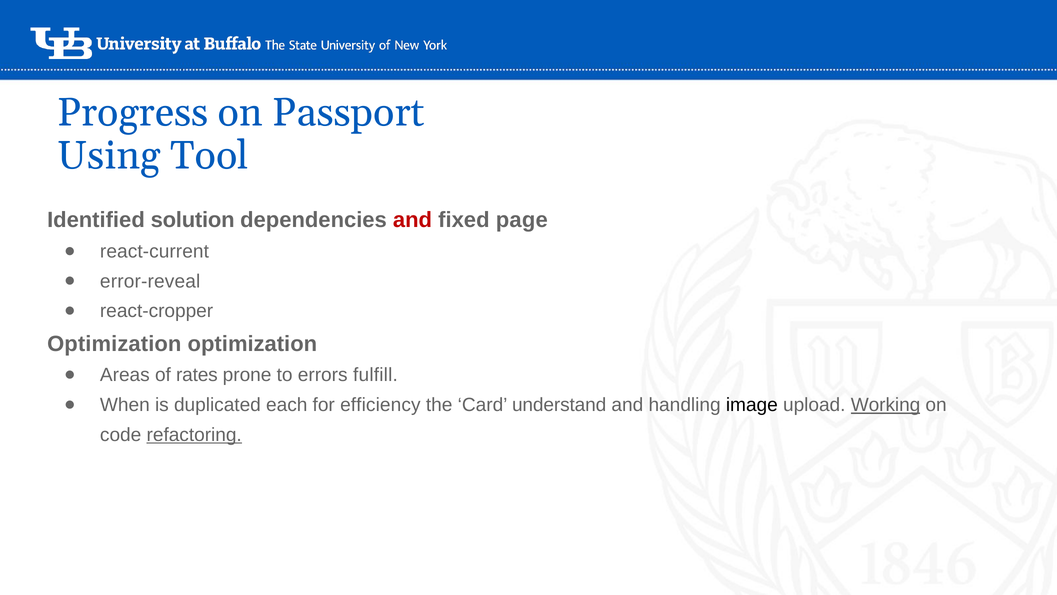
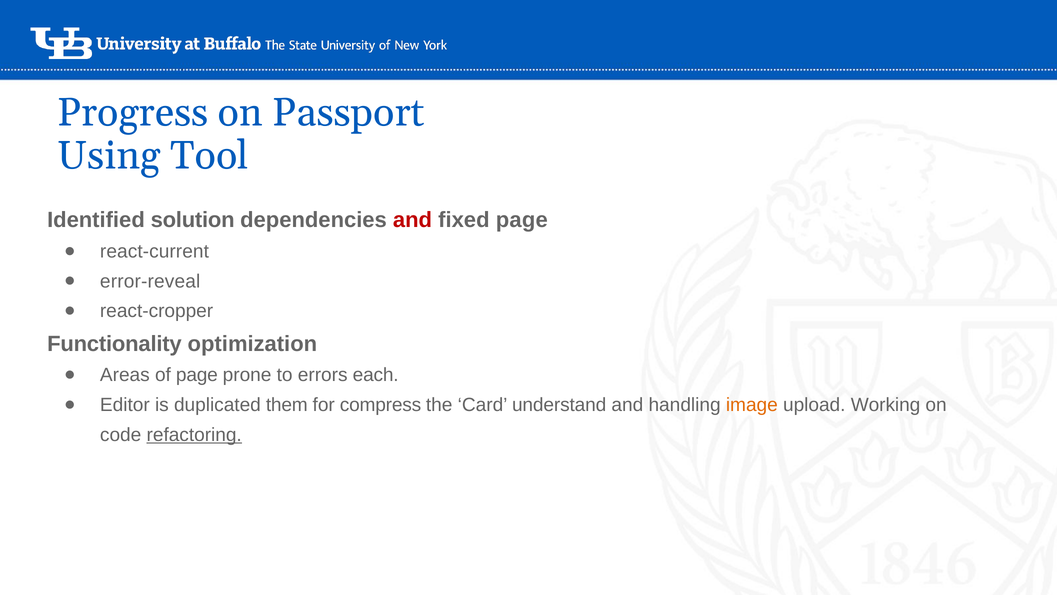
Optimization at (114, 344): Optimization -> Functionality
of rates: rates -> page
fulfill: fulfill -> each
When: When -> Editor
each: each -> them
efficiency: efficiency -> compress
image colour: black -> orange
Working underline: present -> none
